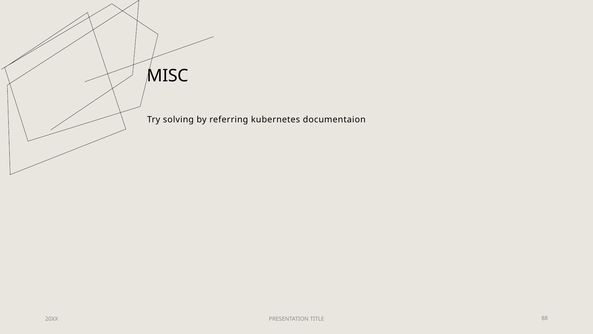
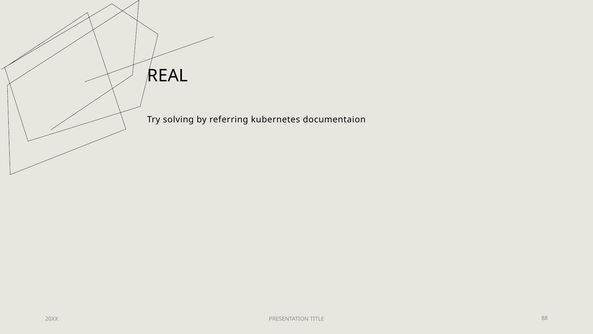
MISC: MISC -> REAL
